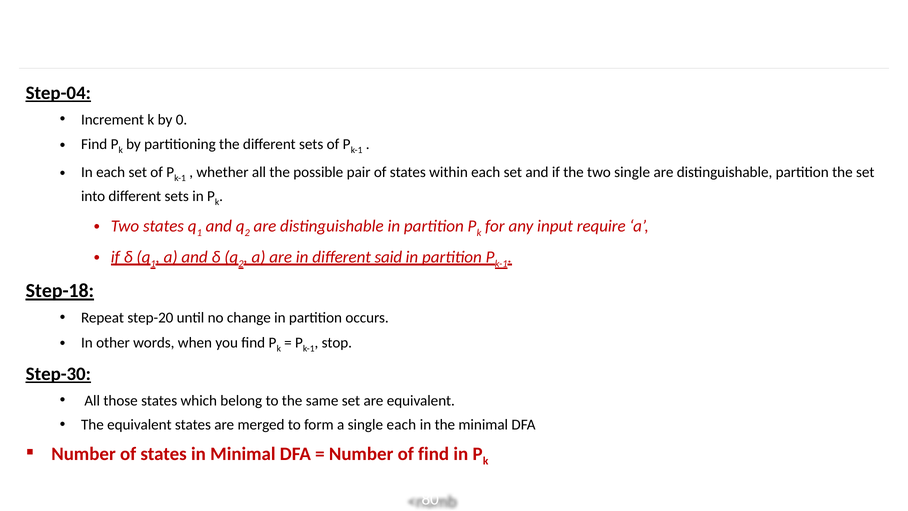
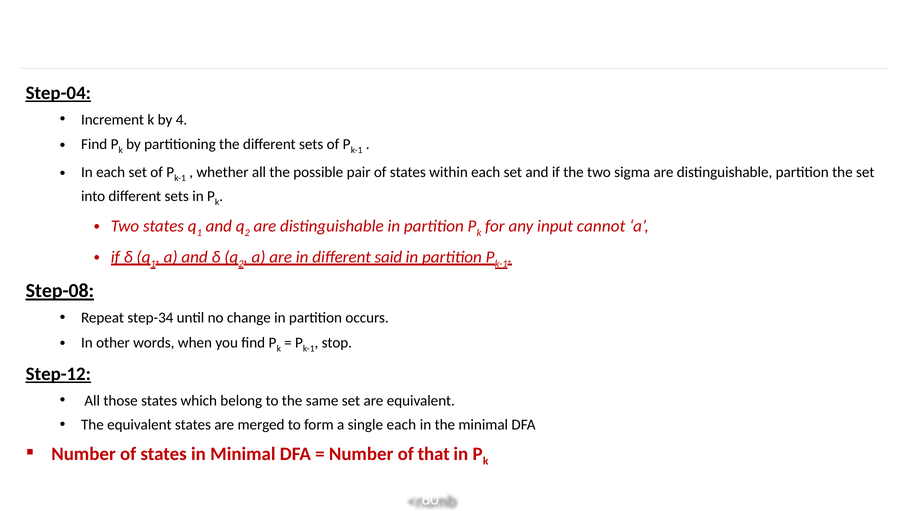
0: 0 -> 4
two single: single -> sigma
require: require -> cannot
Step-18: Step-18 -> Step-08
step-20: step-20 -> step-34
Step-30: Step-30 -> Step-12
of find: find -> that
